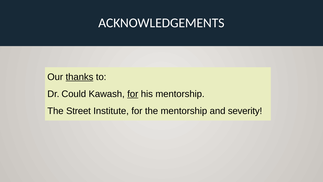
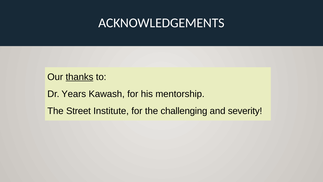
Could: Could -> Years
for at (133, 94) underline: present -> none
the mentorship: mentorship -> challenging
